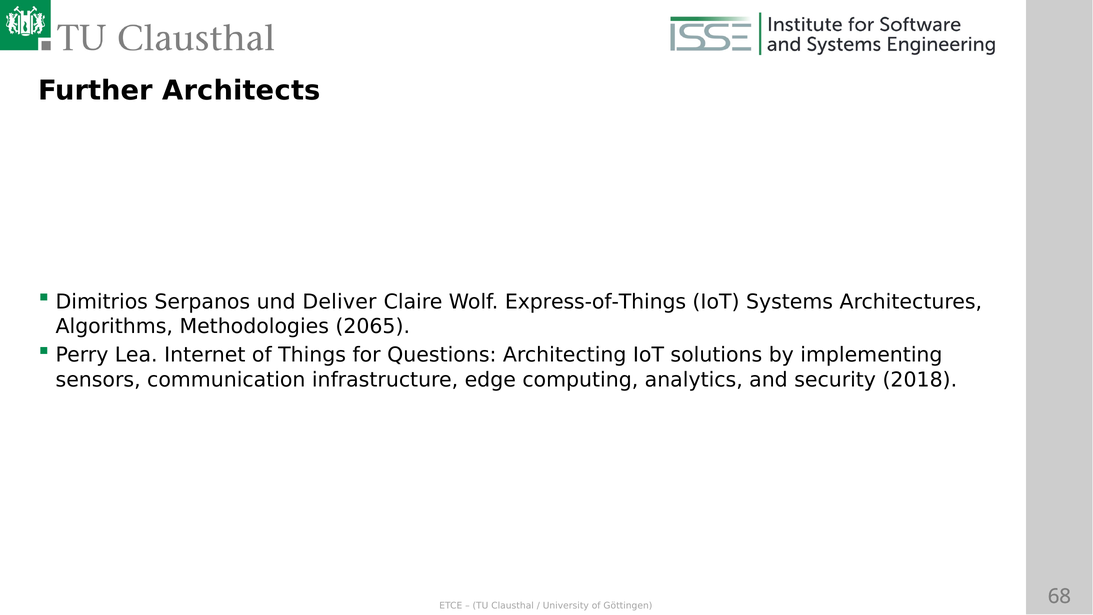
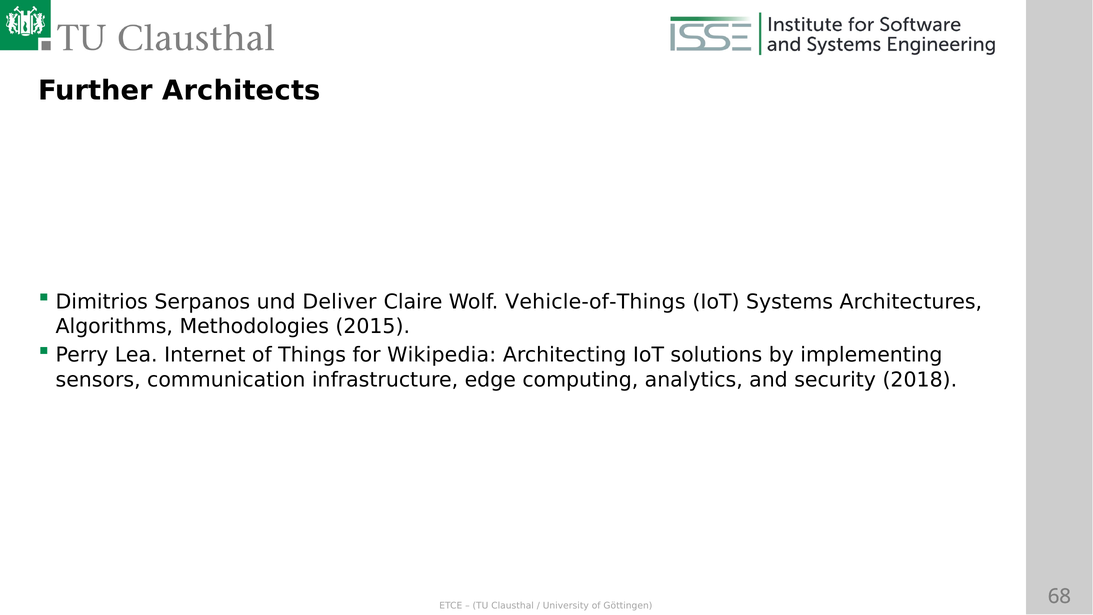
Express-of-Things: Express-of-Things -> Vehicle-of-Things
2065: 2065 -> 2015
Questions: Questions -> Wikipedia
